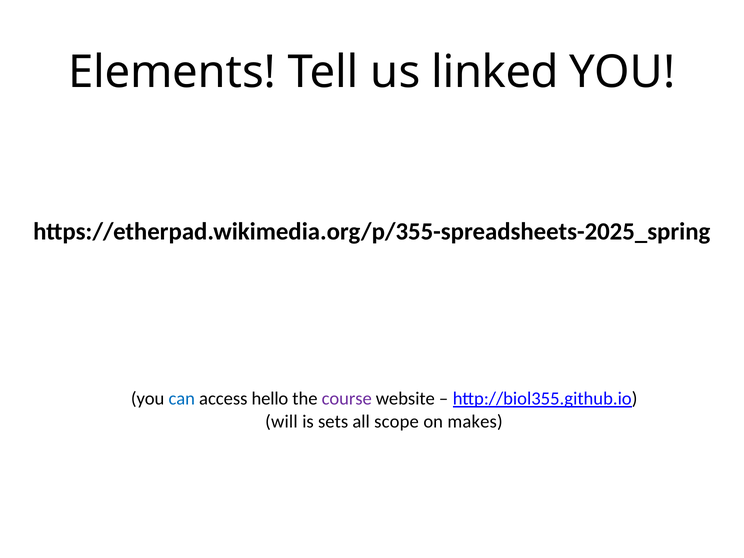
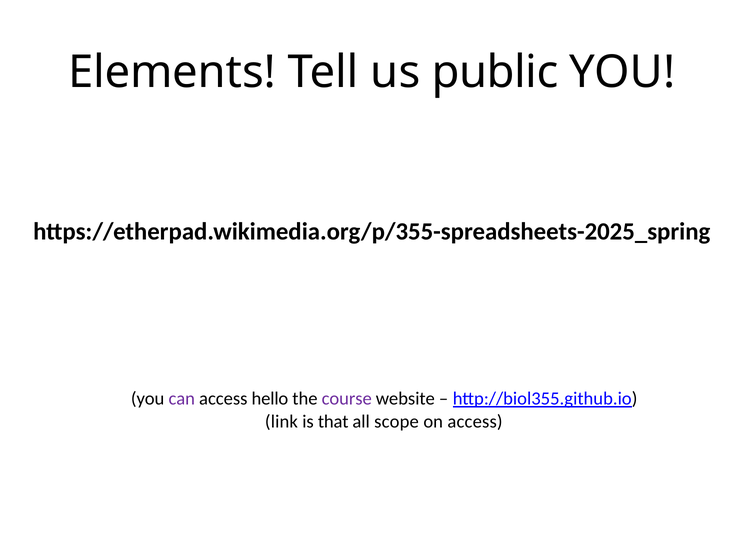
linked: linked -> public
can colour: blue -> purple
will: will -> link
sets: sets -> that
on makes: makes -> access
